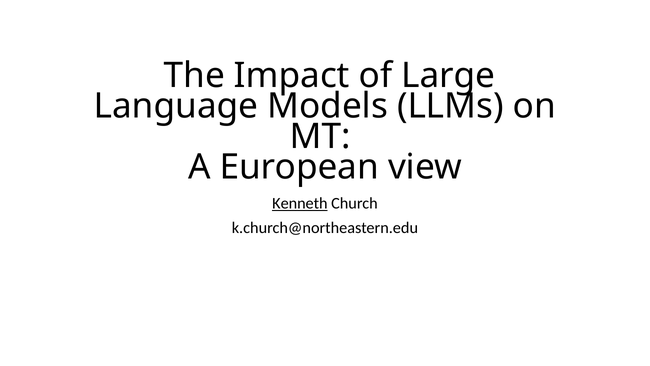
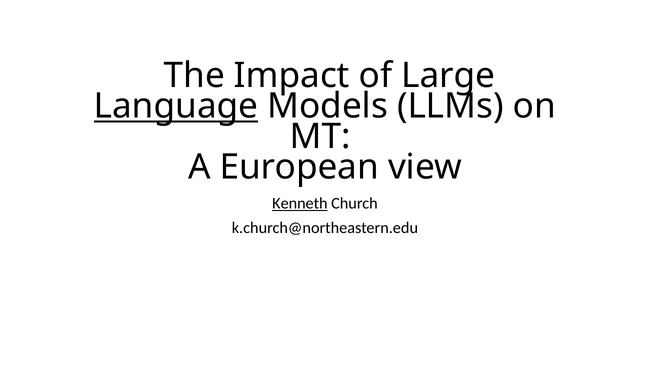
Language underline: none -> present
